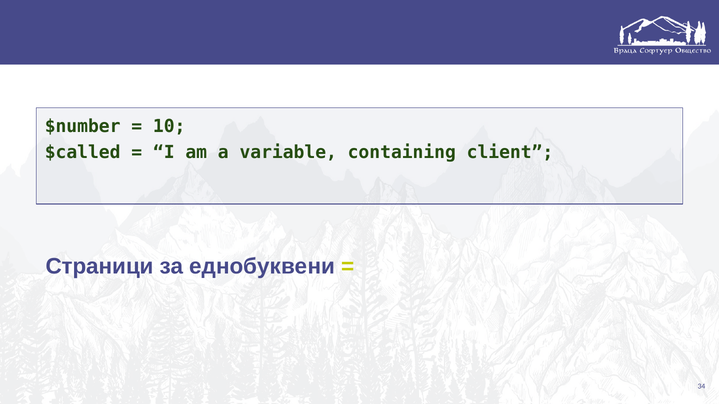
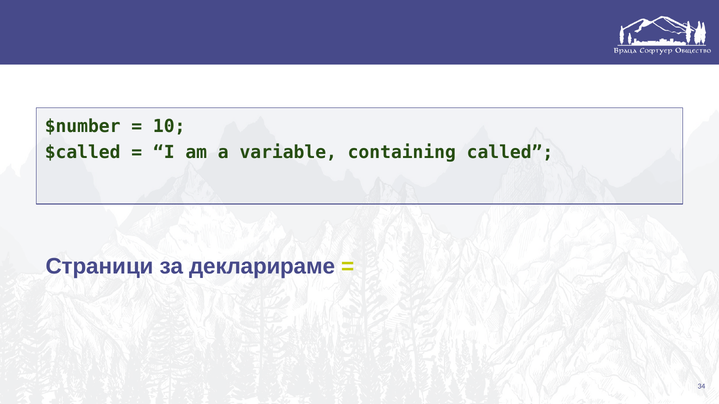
client: client -> called
еднобуквени: еднобуквени -> декларираме
